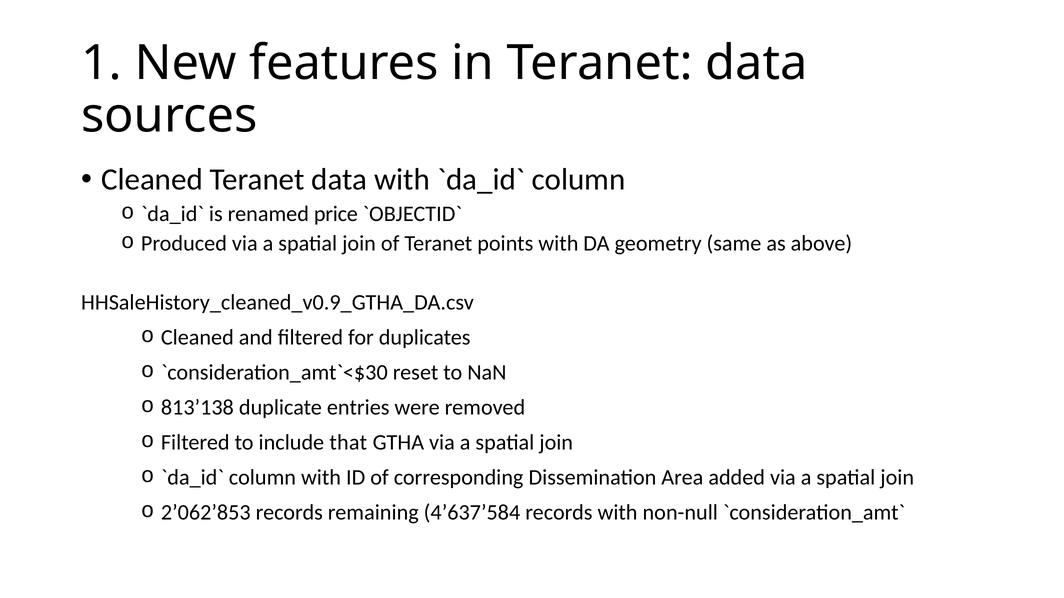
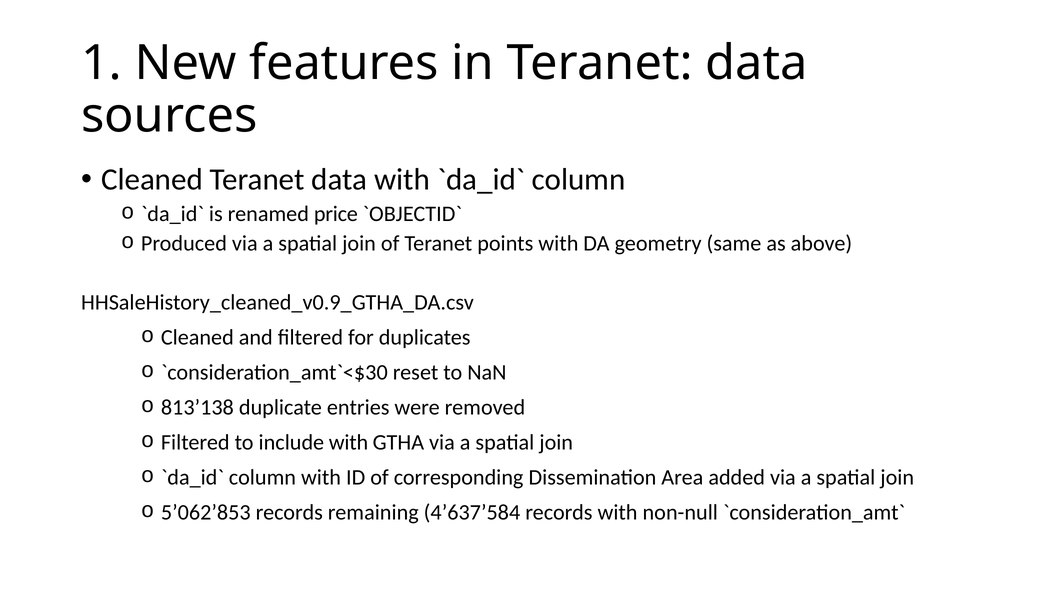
include that: that -> with
2’062’853: 2’062’853 -> 5’062’853
